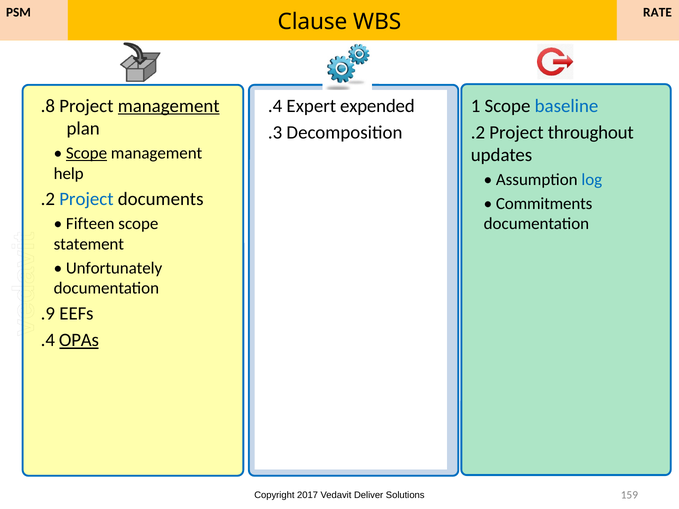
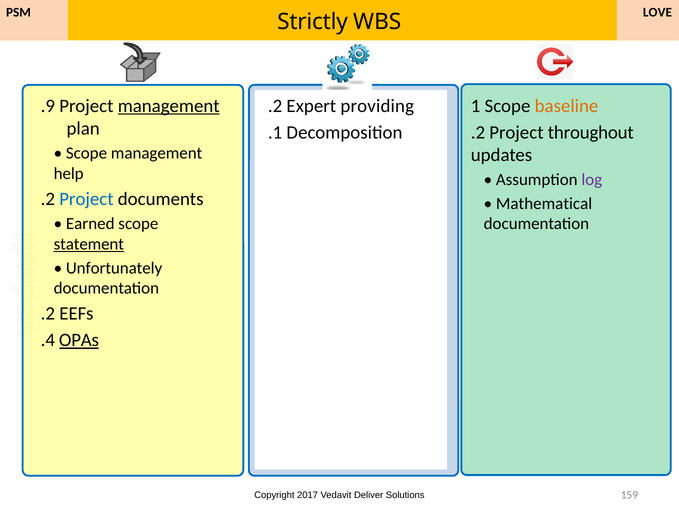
RATE: RATE -> LOVE
Clause: Clause -> Strictly
.4 at (275, 106): .4 -> .2
expended: expended -> providing
.8: .8 -> .9
baseline colour: blue -> orange
.3: .3 -> .1
Scope at (86, 153) underline: present -> none
log colour: blue -> purple
Commitments: Commitments -> Mathematical
Fifteen: Fifteen -> Earned
statement underline: none -> present
.9 at (48, 314): .9 -> .2
